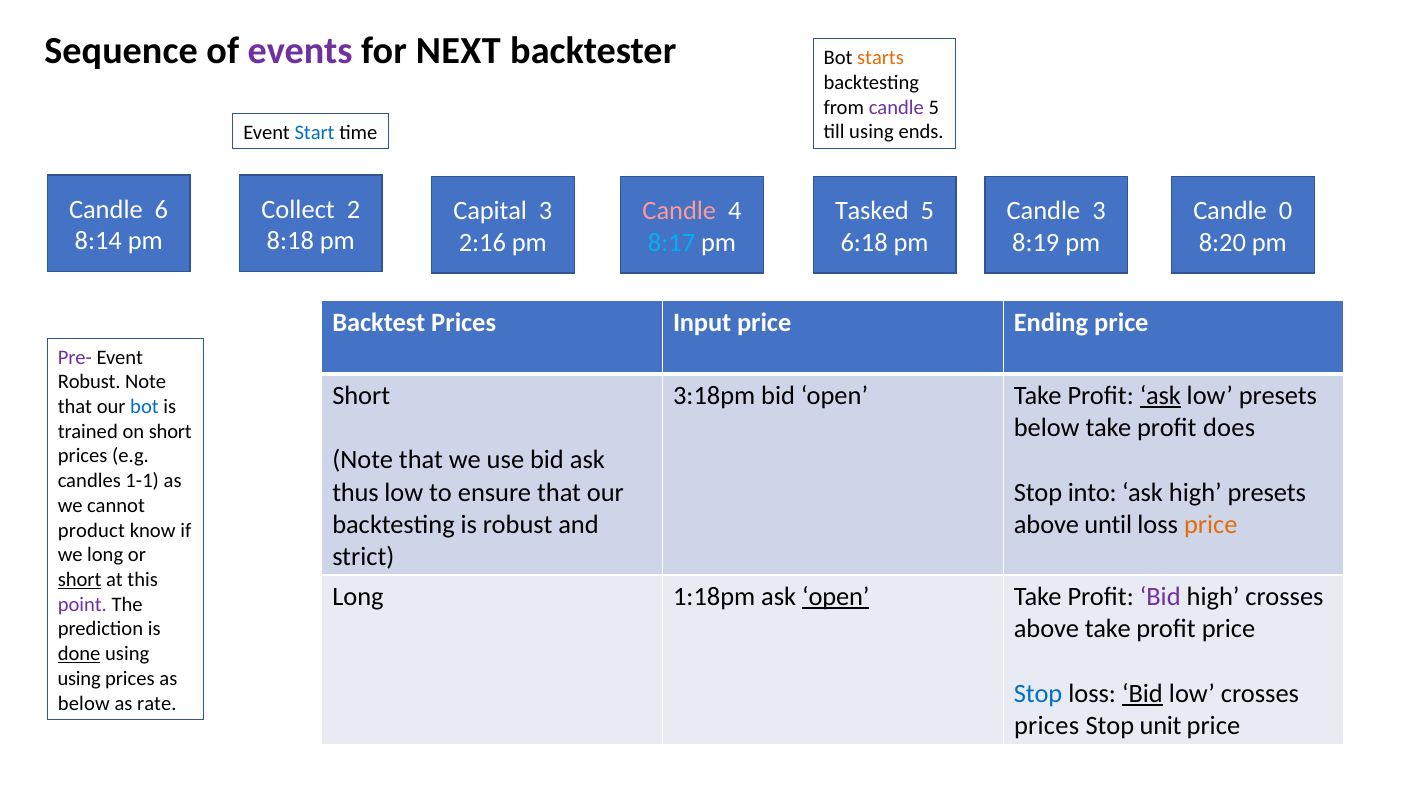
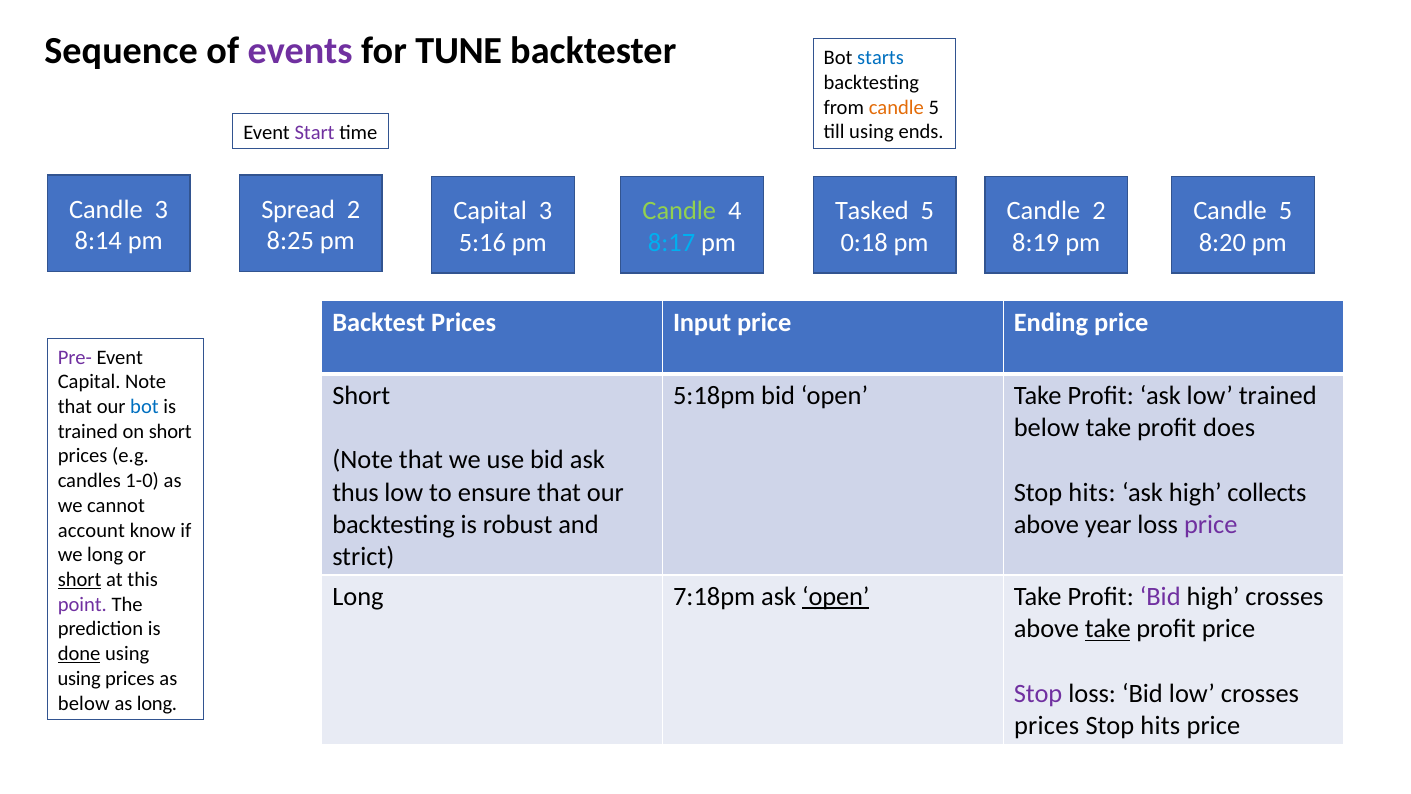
NEXT: NEXT -> TUNE
starts colour: orange -> blue
candle at (896, 107) colour: purple -> orange
Start colour: blue -> purple
Candle 6: 6 -> 3
Collect: Collect -> Spread
Candle at (679, 211) colour: pink -> light green
Candle 3: 3 -> 2
0 at (1286, 211): 0 -> 5
8:18: 8:18 -> 8:25
2:16: 2:16 -> 5:16
6:18: 6:18 -> 0:18
Robust at (89, 382): Robust -> Capital
3:18pm: 3:18pm -> 5:18pm
ask at (1160, 395) underline: present -> none
low presets: presets -> trained
1-1: 1-1 -> 1-0
into at (1092, 492): into -> hits
high presets: presets -> collects
until: until -> year
price at (1211, 525) colour: orange -> purple
product: product -> account
1:18pm: 1:18pm -> 7:18pm
take at (1108, 629) underline: none -> present
Stop at (1038, 693) colour: blue -> purple
Bid at (1142, 693) underline: present -> none
as rate: rate -> long
unit at (1161, 726): unit -> hits
